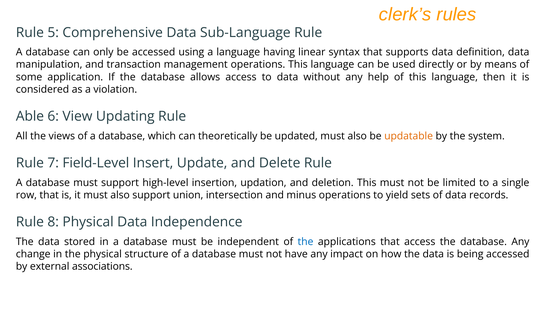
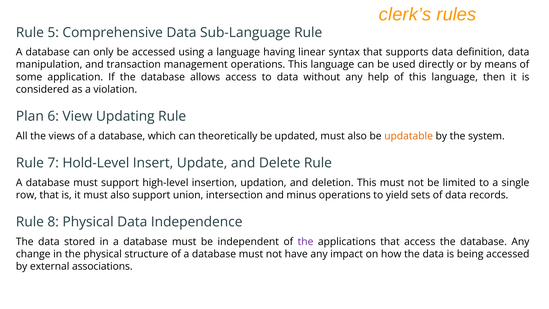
Able: Able -> Plan
Field-Level: Field-Level -> Hold-Level
the at (306, 242) colour: blue -> purple
